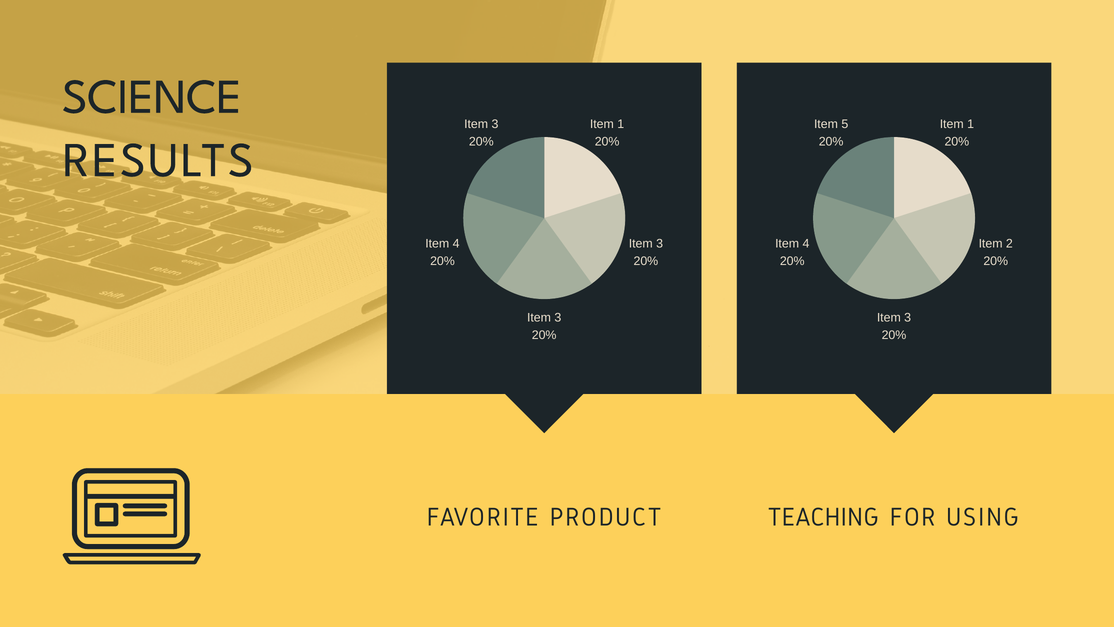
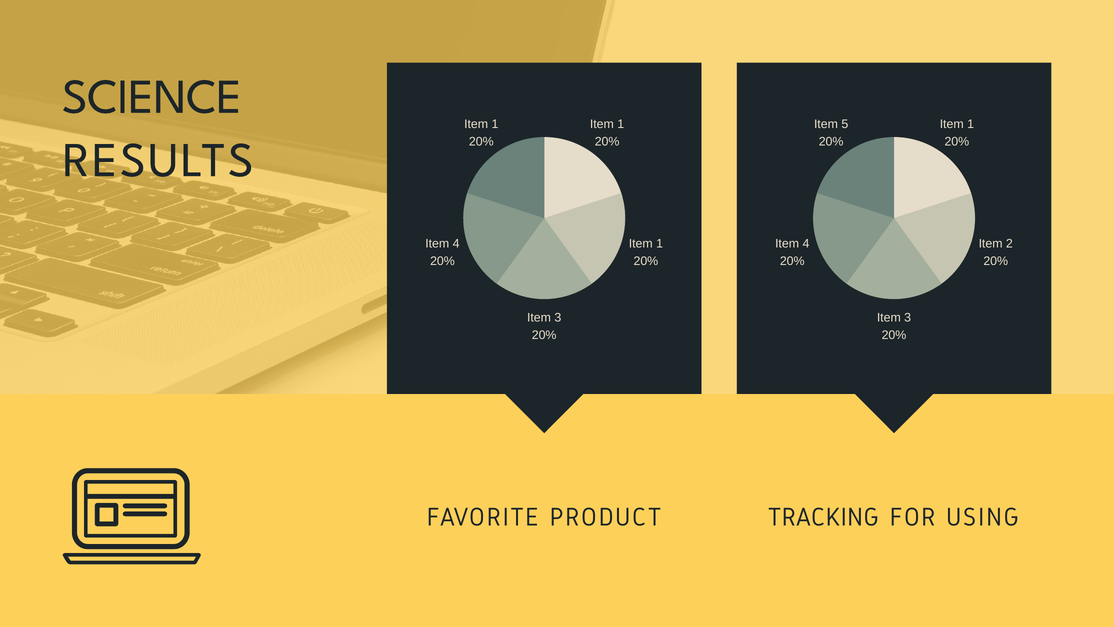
3 at (495, 124): 3 -> 1
3 at (660, 244): 3 -> 1
TEACHING: TEACHING -> TRACKING
